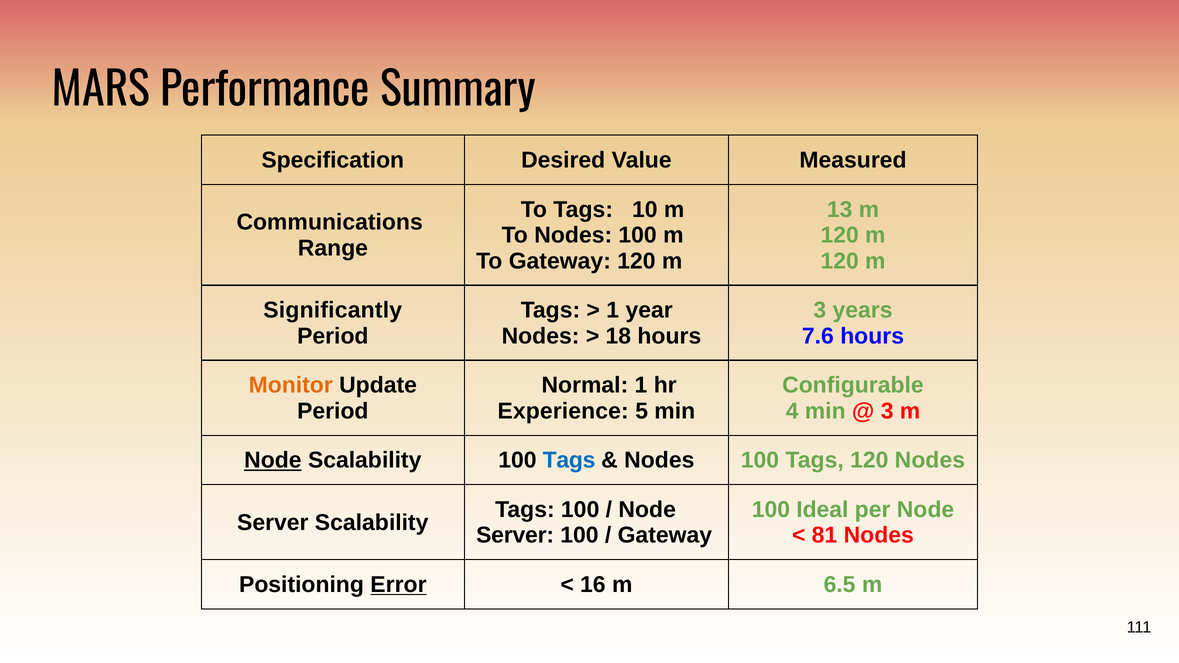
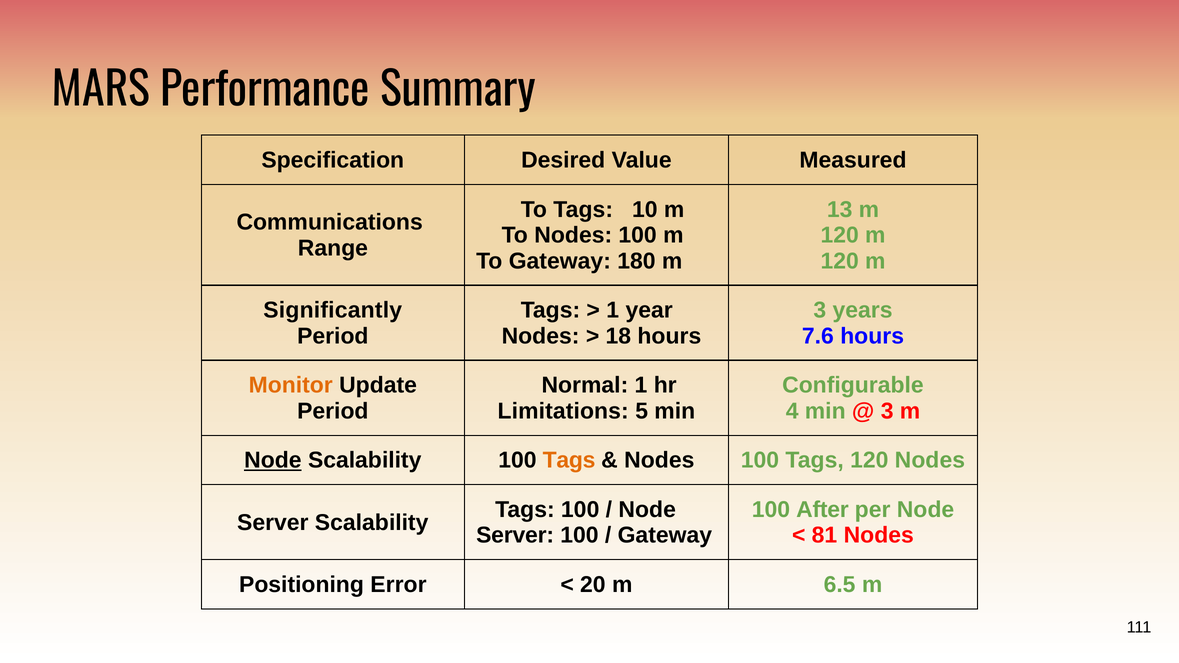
Gateway 120: 120 -> 180
Experience: Experience -> Limitations
Tags at (569, 460) colour: blue -> orange
Ideal: Ideal -> After
Error underline: present -> none
16: 16 -> 20
